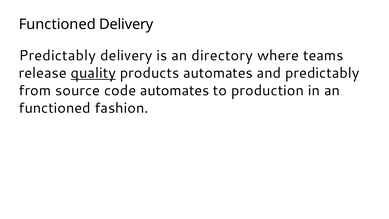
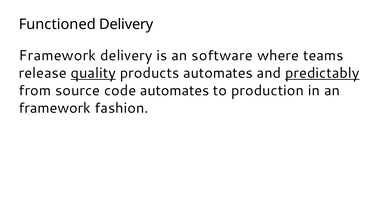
Predictably at (57, 56): Predictably -> Framework
directory: directory -> software
predictably at (322, 73) underline: none -> present
functioned at (55, 108): functioned -> framework
